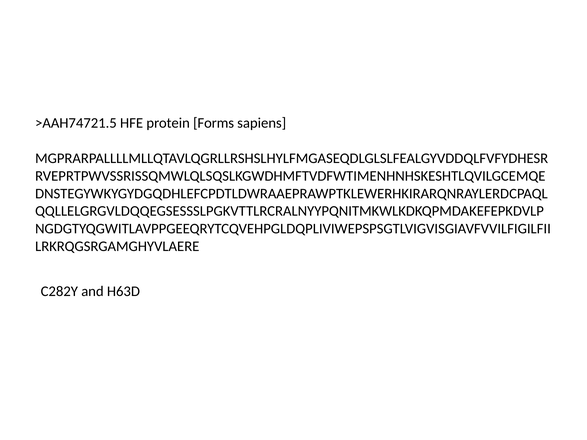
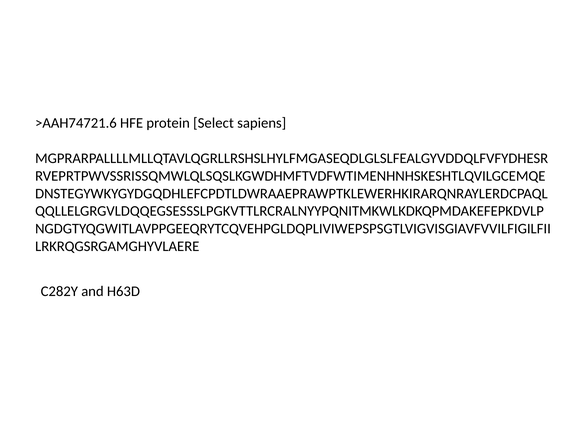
>AAH74721.5: >AAH74721.5 -> >AAH74721.6
Forms: Forms -> Select
